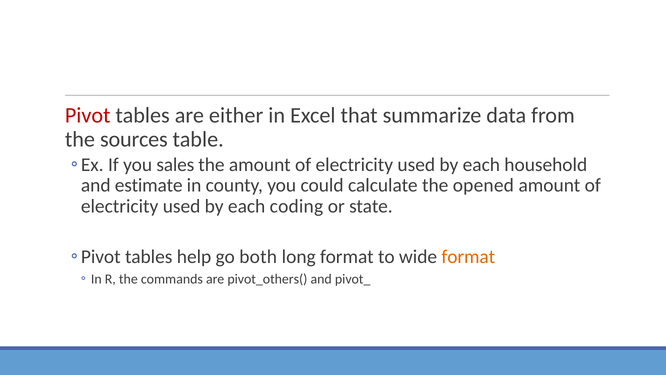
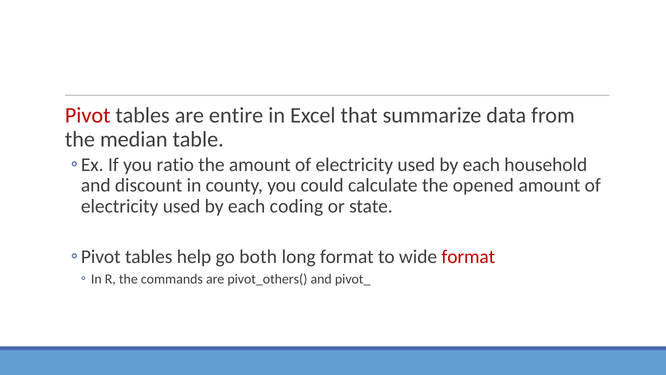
either: either -> entire
sources: sources -> median
sales: sales -> ratio
estimate: estimate -> discount
format at (468, 257) colour: orange -> red
